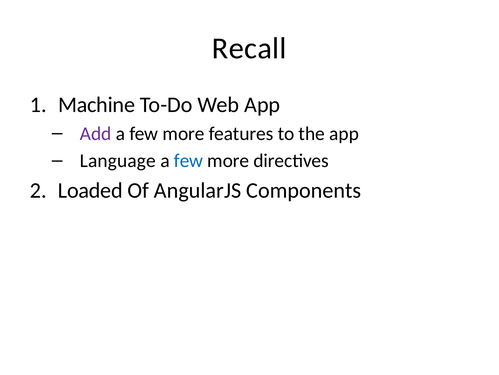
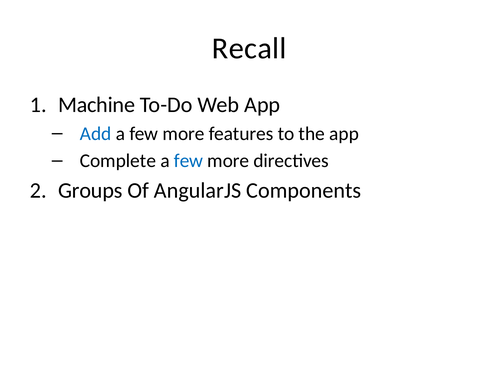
Add colour: purple -> blue
Language: Language -> Complete
Loaded: Loaded -> Groups
